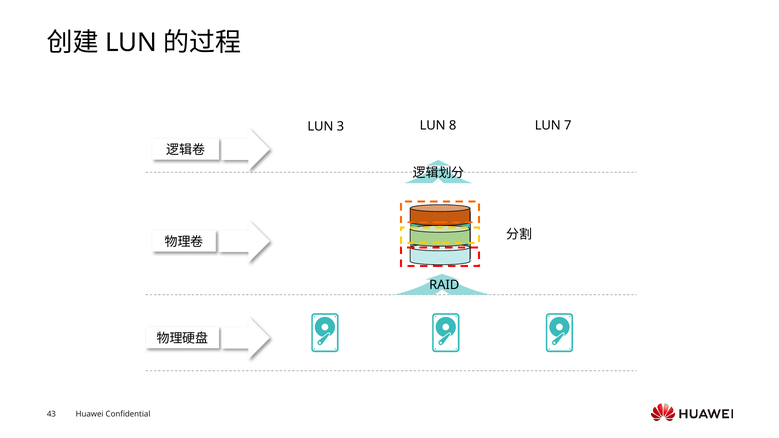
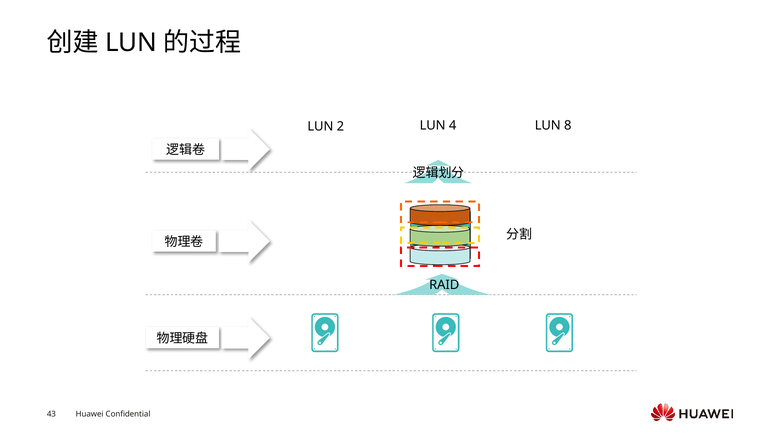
3: 3 -> 2
8: 8 -> 4
7: 7 -> 8
